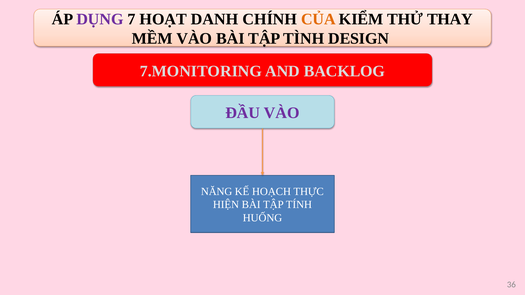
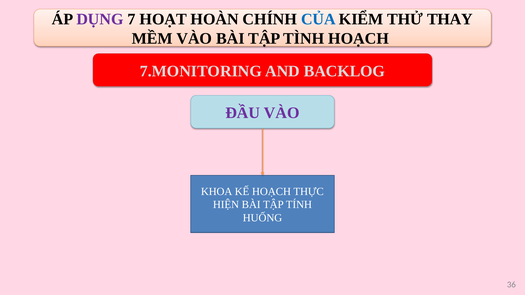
DANH: DANH -> HOÀN
CỦA colour: orange -> blue
TÌNH DESIGN: DESIGN -> HOẠCH
NĂNG: NĂNG -> KHOA
